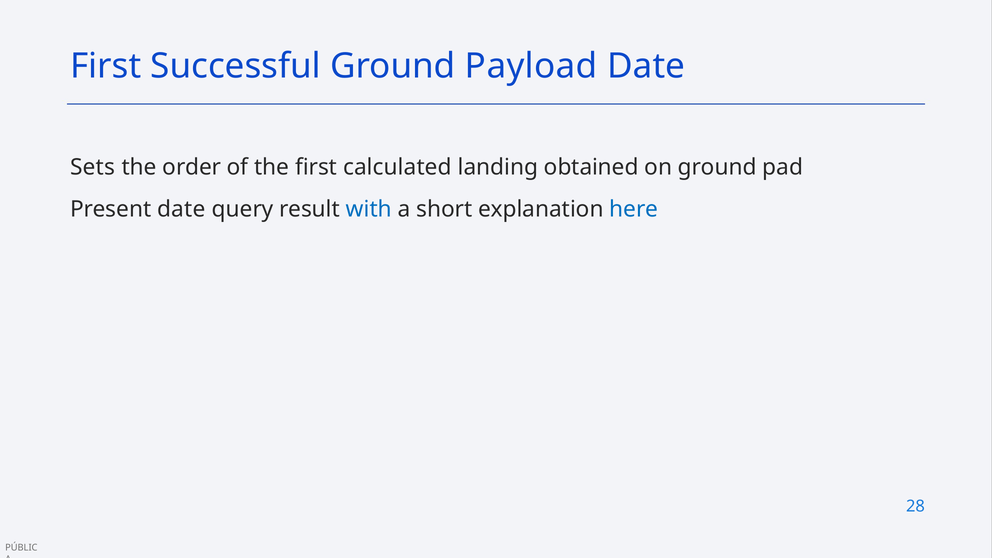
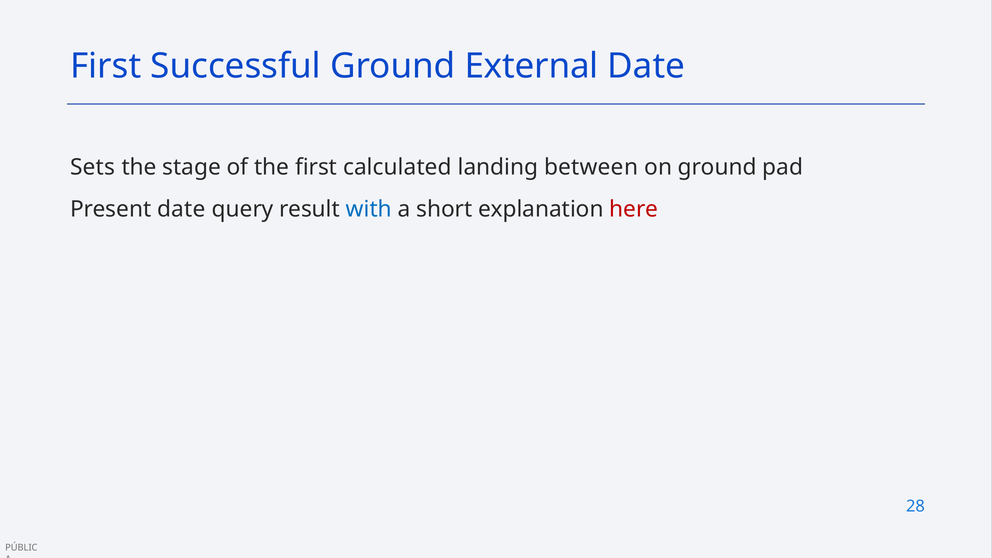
Payload: Payload -> External
order: order -> stage
obtained: obtained -> between
here colour: blue -> red
